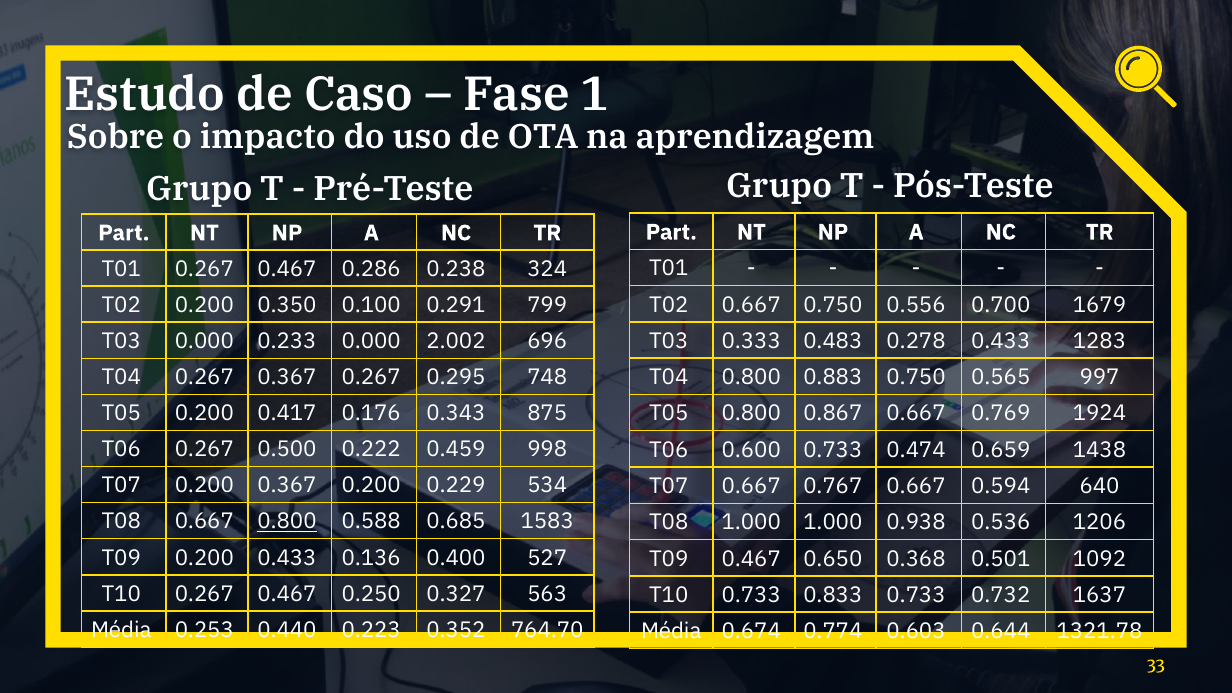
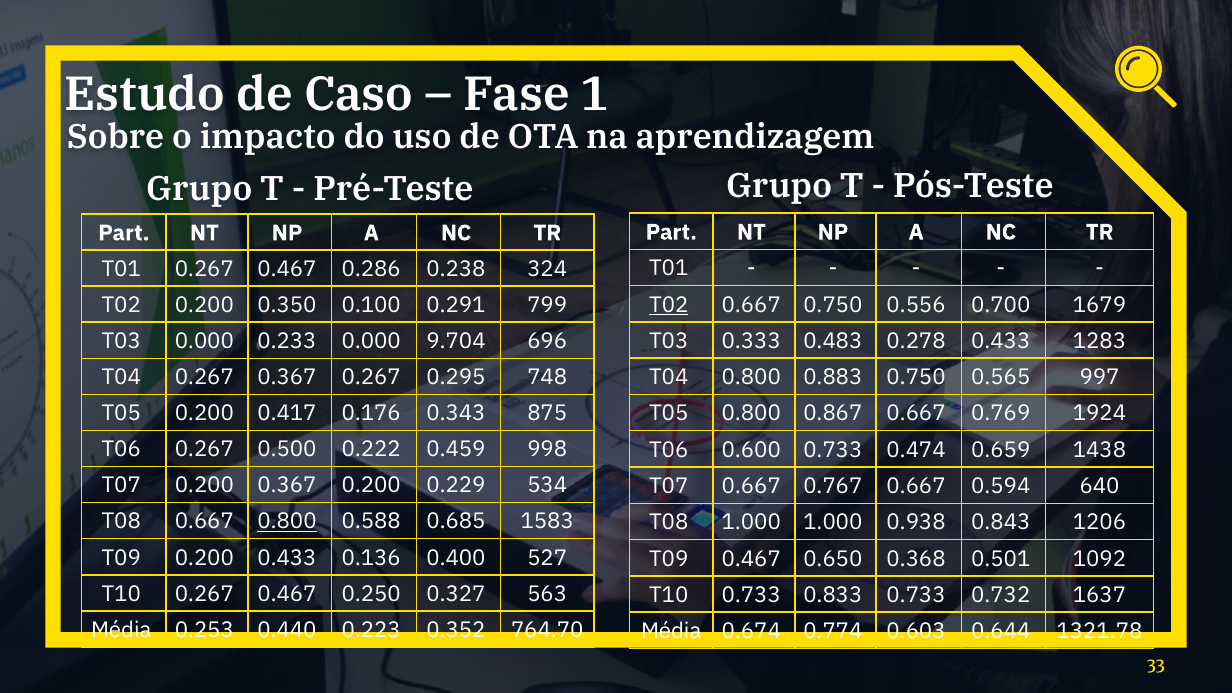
T02 at (669, 305) underline: none -> present
2.002: 2.002 -> 9.704
0.536: 0.536 -> 0.843
